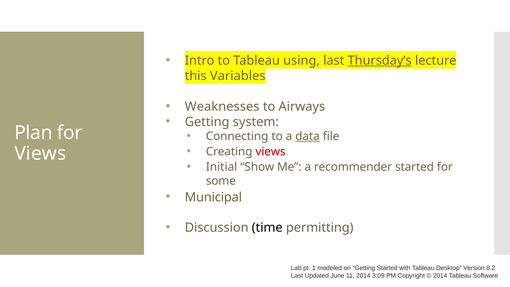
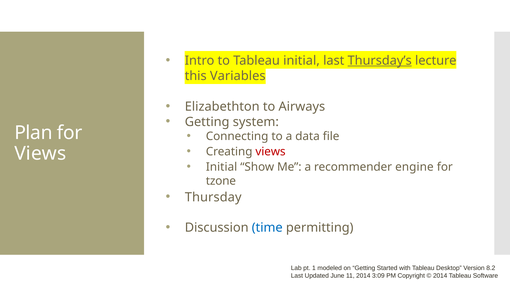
using at (301, 61): using -> initial
Weaknesses: Weaknesses -> Elizabethton
data underline: present -> none
recommender started: started -> engine
some: some -> tzone
Municipal: Municipal -> Thursday
time colour: black -> blue
